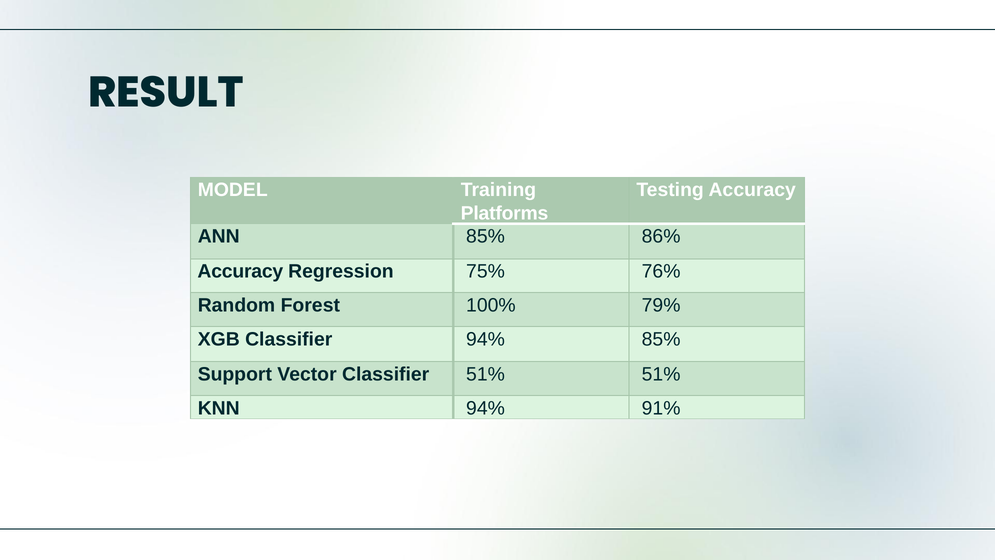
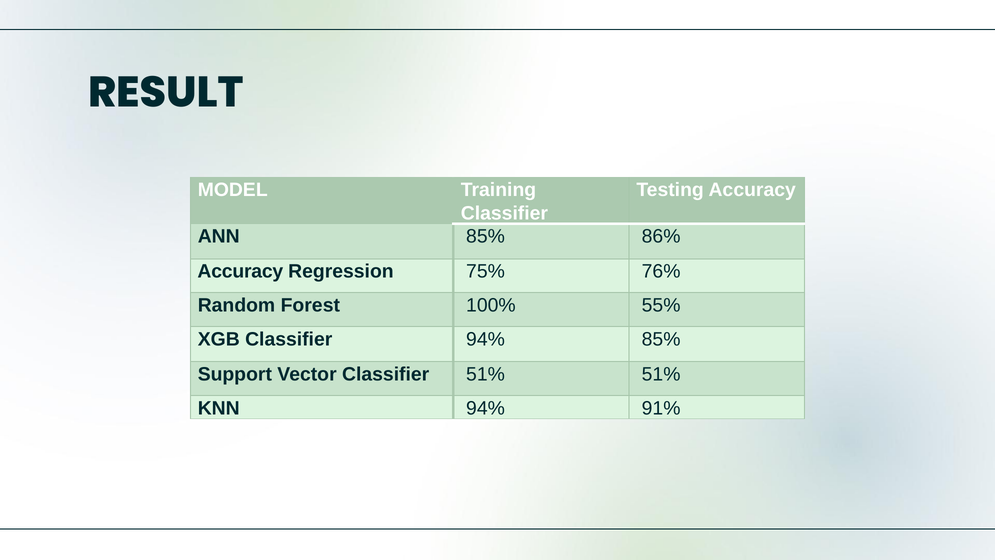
Platforms at (505, 213): Platforms -> Classifier
79%: 79% -> 55%
